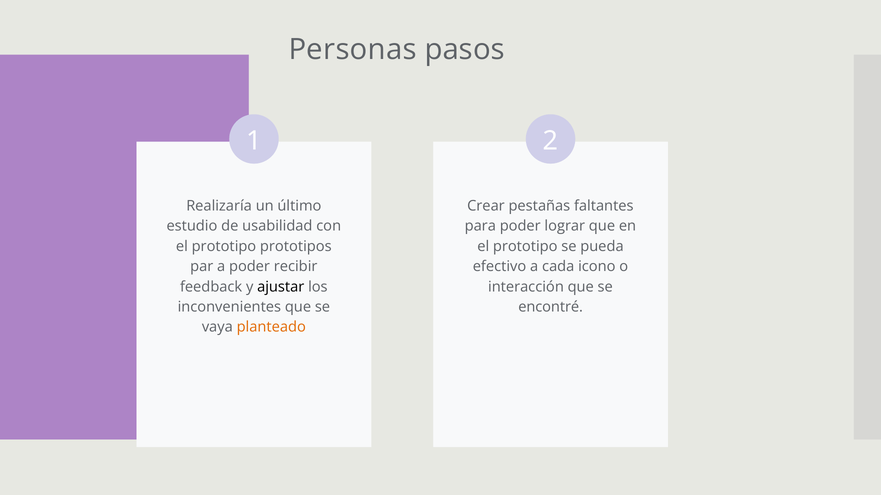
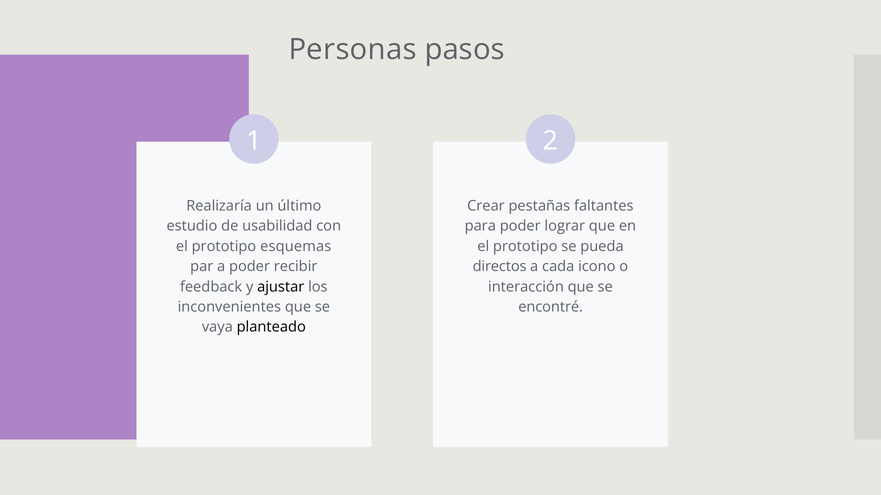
prototipos: prototipos -> esquemas
efectivo: efectivo -> directos
planteado colour: orange -> black
